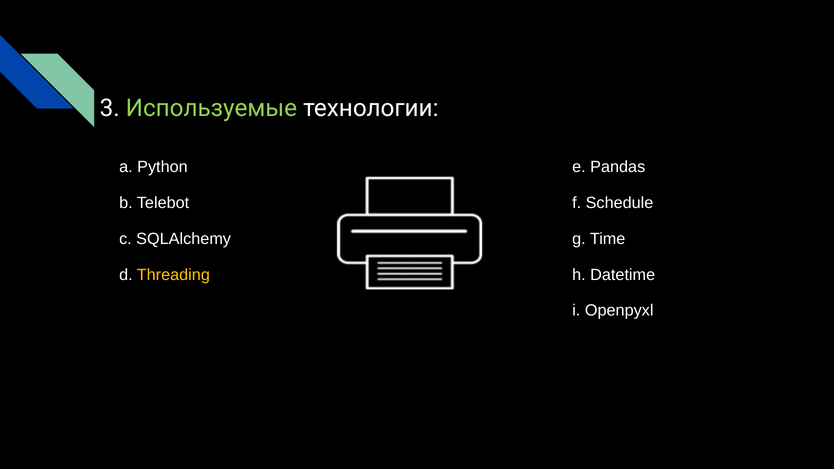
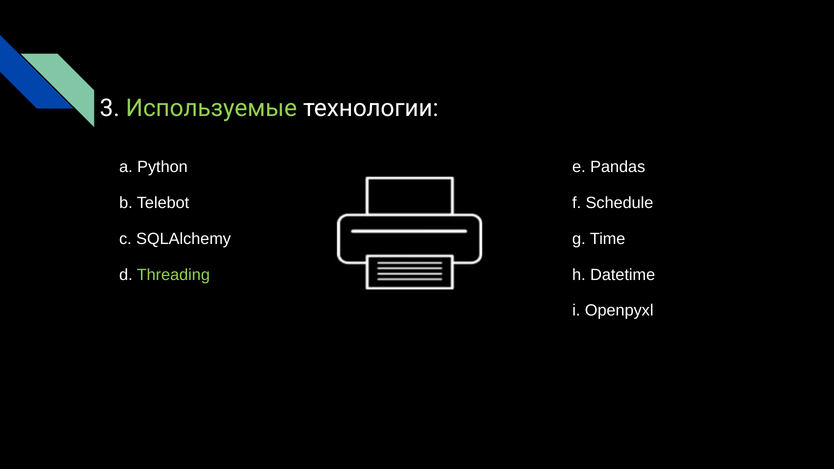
Threading colour: yellow -> light green
